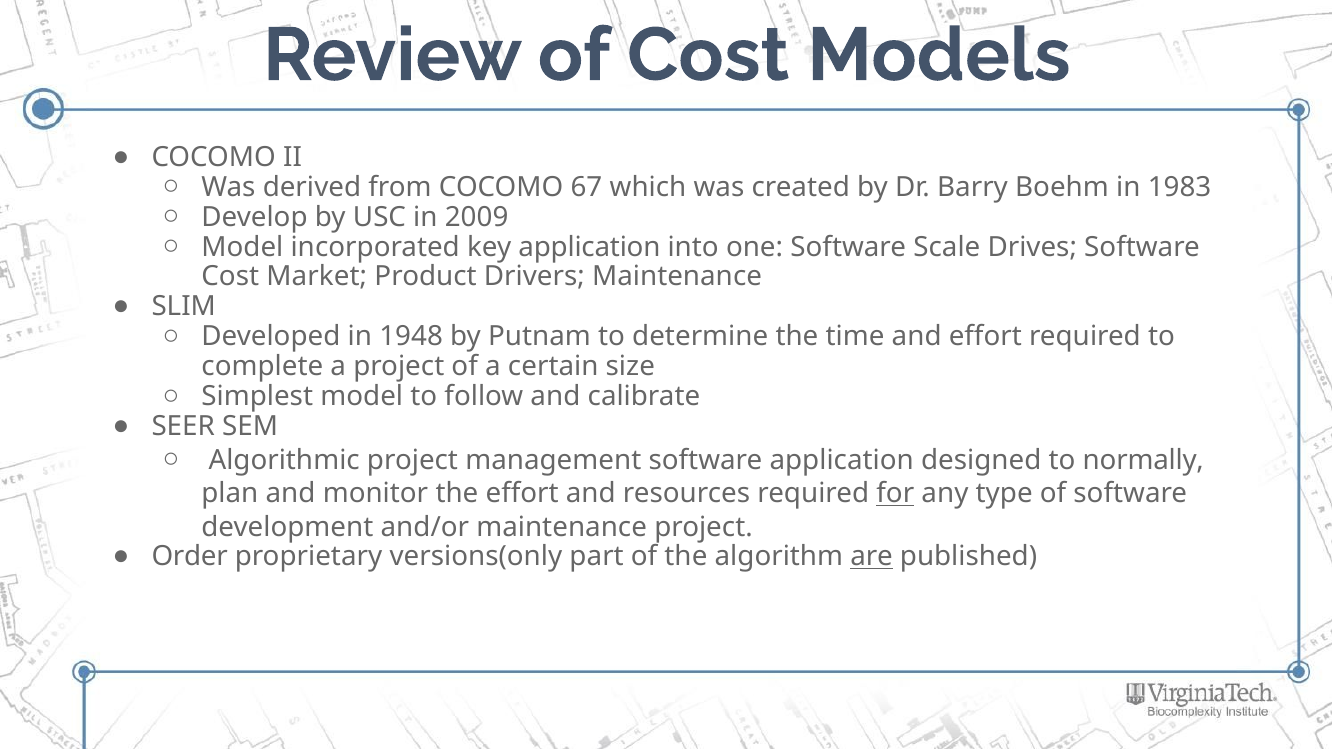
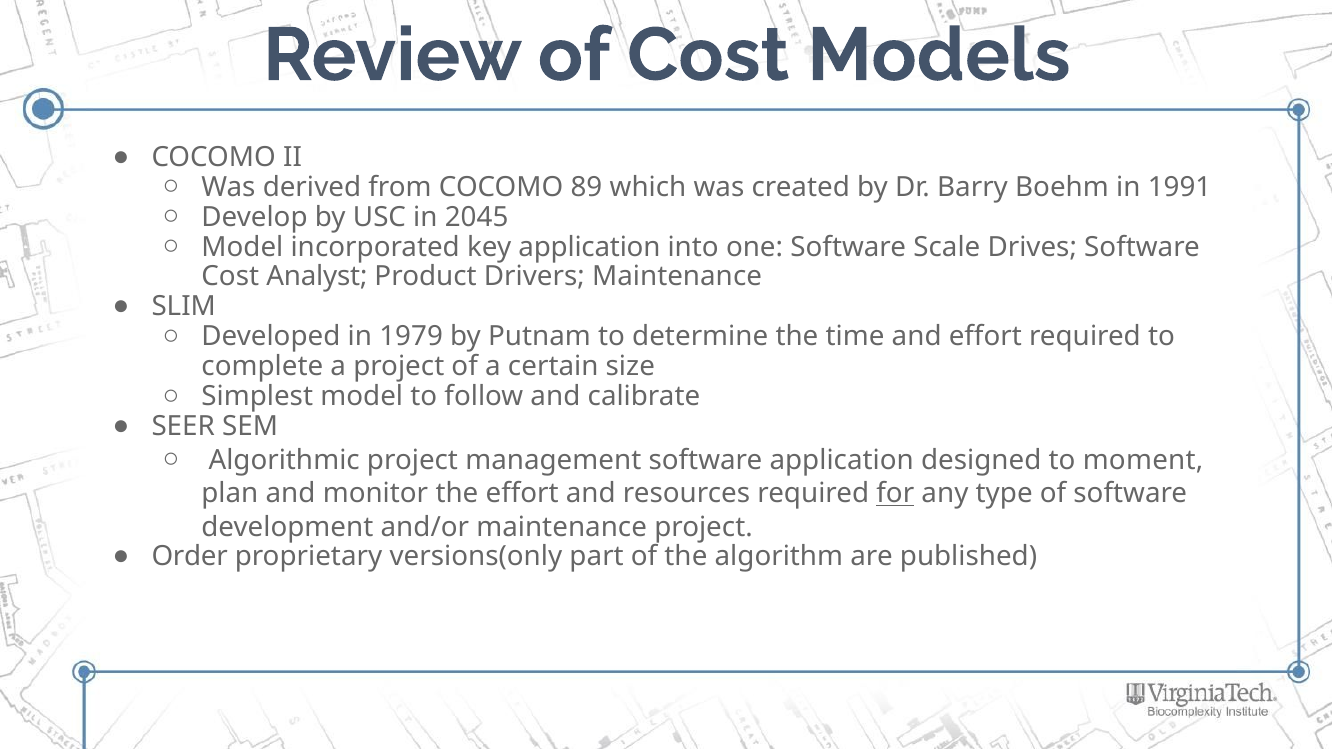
67: 67 -> 89
1983: 1983 -> 1991
2009: 2009 -> 2045
Market: Market -> Analyst
1948: 1948 -> 1979
normally: normally -> moment
are underline: present -> none
